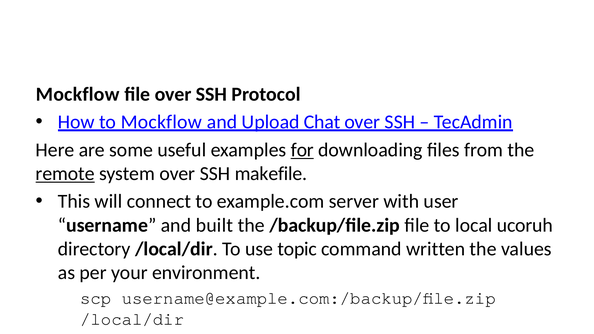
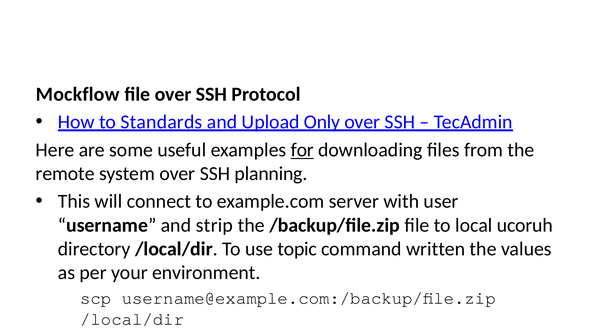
to Mockflow: Mockflow -> Standards
Chat: Chat -> Only
remote at (65, 174) underline: present -> none
makefile: makefile -> planning
built: built -> strip
